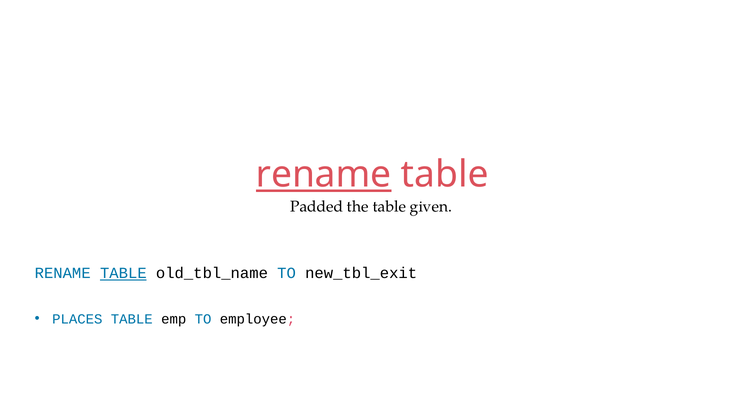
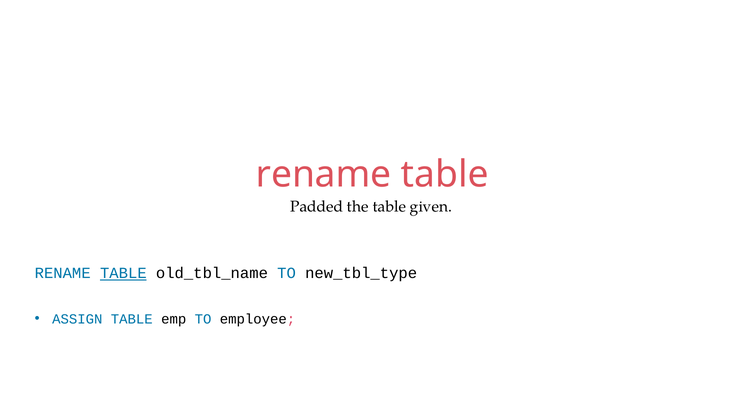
rename at (324, 175) underline: present -> none
new_tbl_exit: new_tbl_exit -> new_tbl_type
PLACES: PLACES -> ASSIGN
